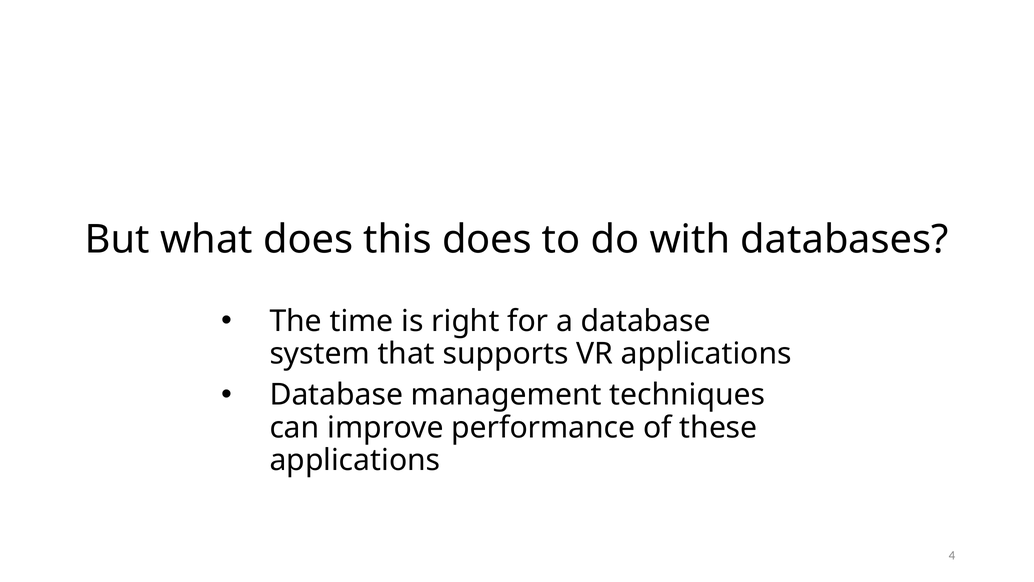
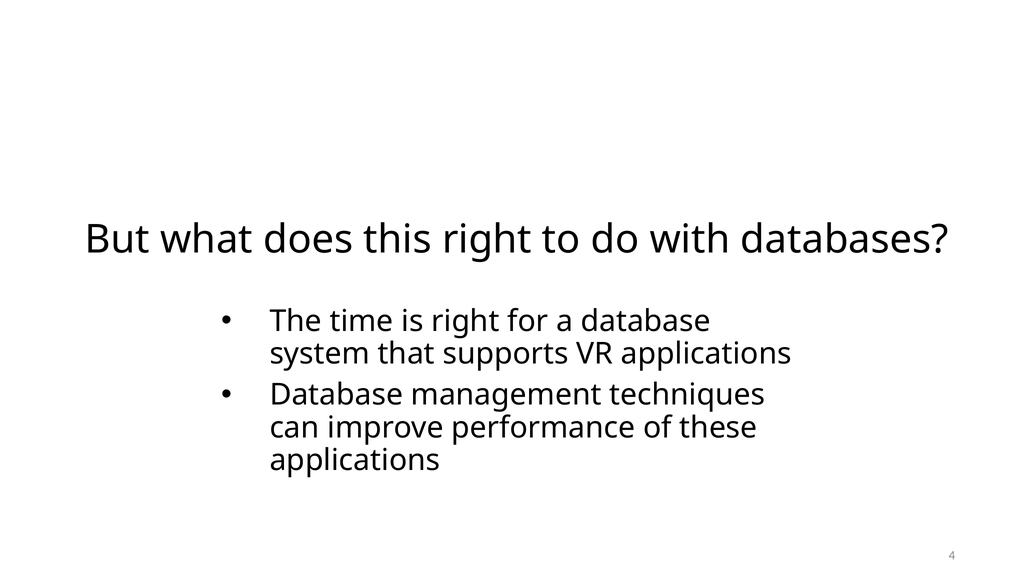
this does: does -> right
